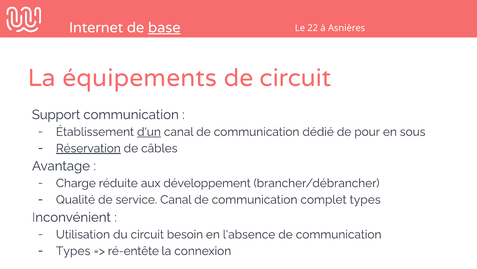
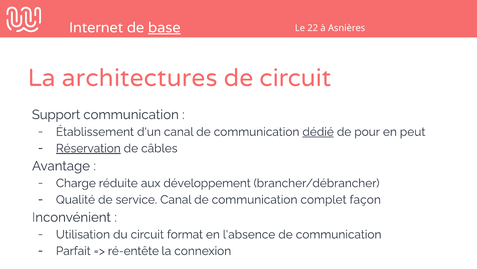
équipements: équipements -> architectures
d'un underline: present -> none
dédié underline: none -> present
sous: sous -> peut
complet types: types -> façon
besoin: besoin -> format
Types at (73, 250): Types -> Parfait
